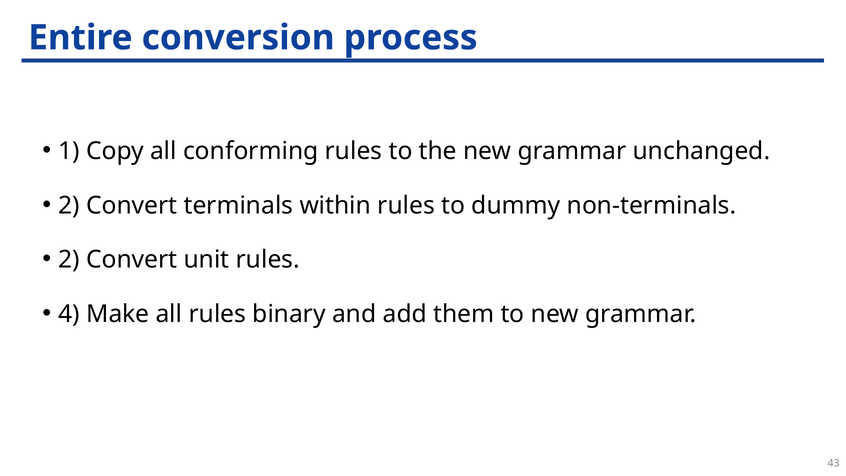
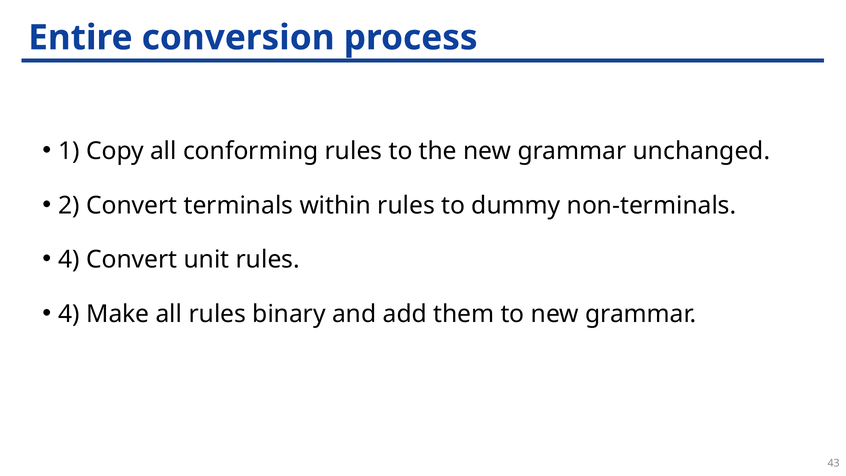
2 at (69, 260): 2 -> 4
